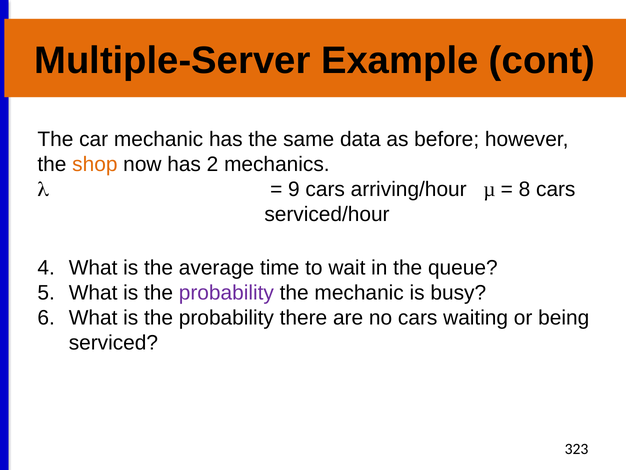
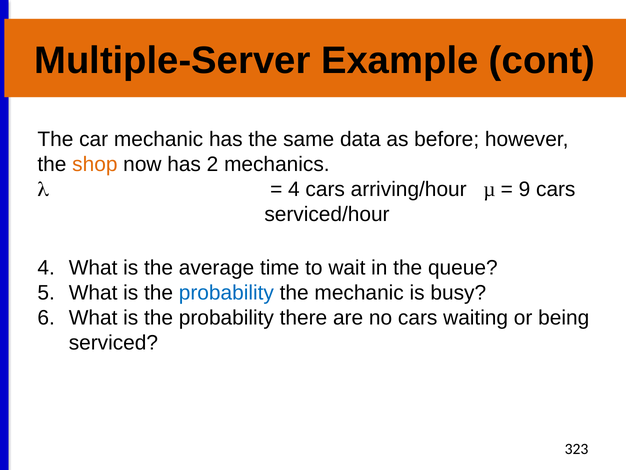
9 at (294, 189): 9 -> 4
8: 8 -> 9
probability at (226, 292) colour: purple -> blue
